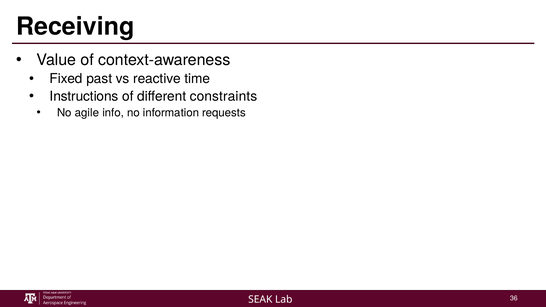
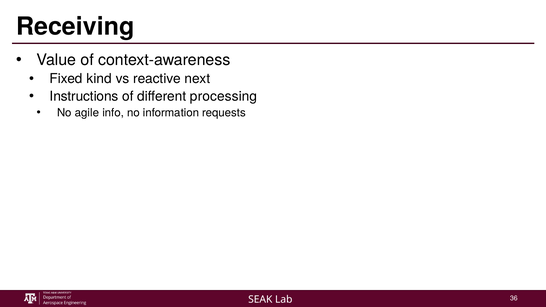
past: past -> kind
time: time -> next
constraints: constraints -> processing
